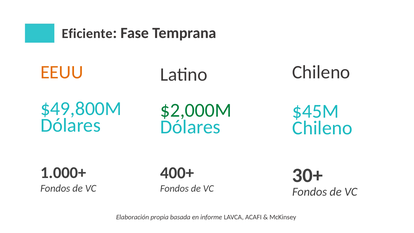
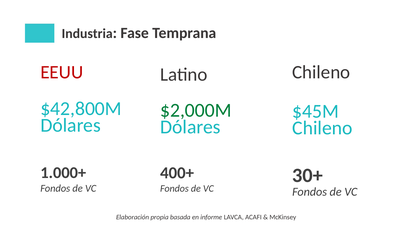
Eficiente: Eficiente -> Industria
EEUU colour: orange -> red
$49,800M: $49,800M -> $42,800M
